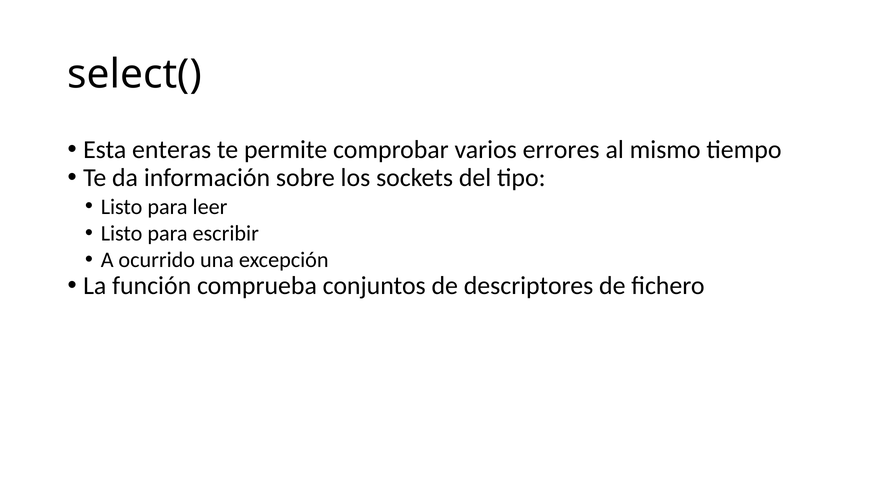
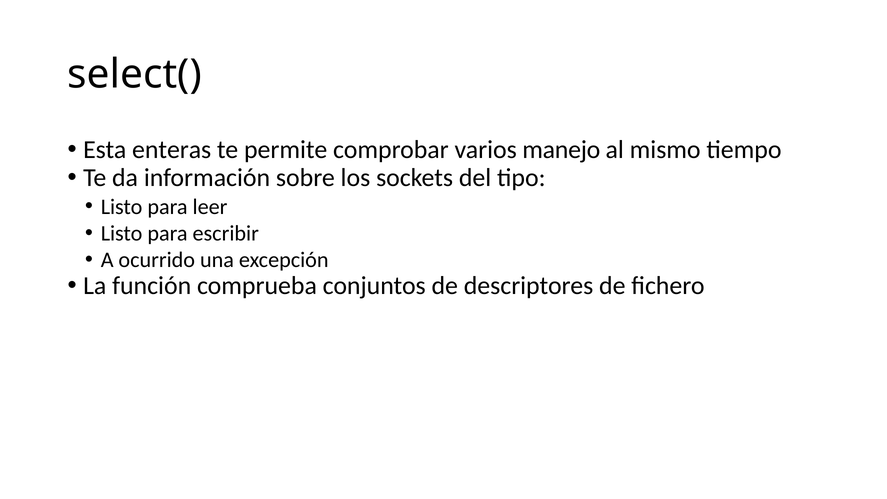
errores: errores -> manejo
